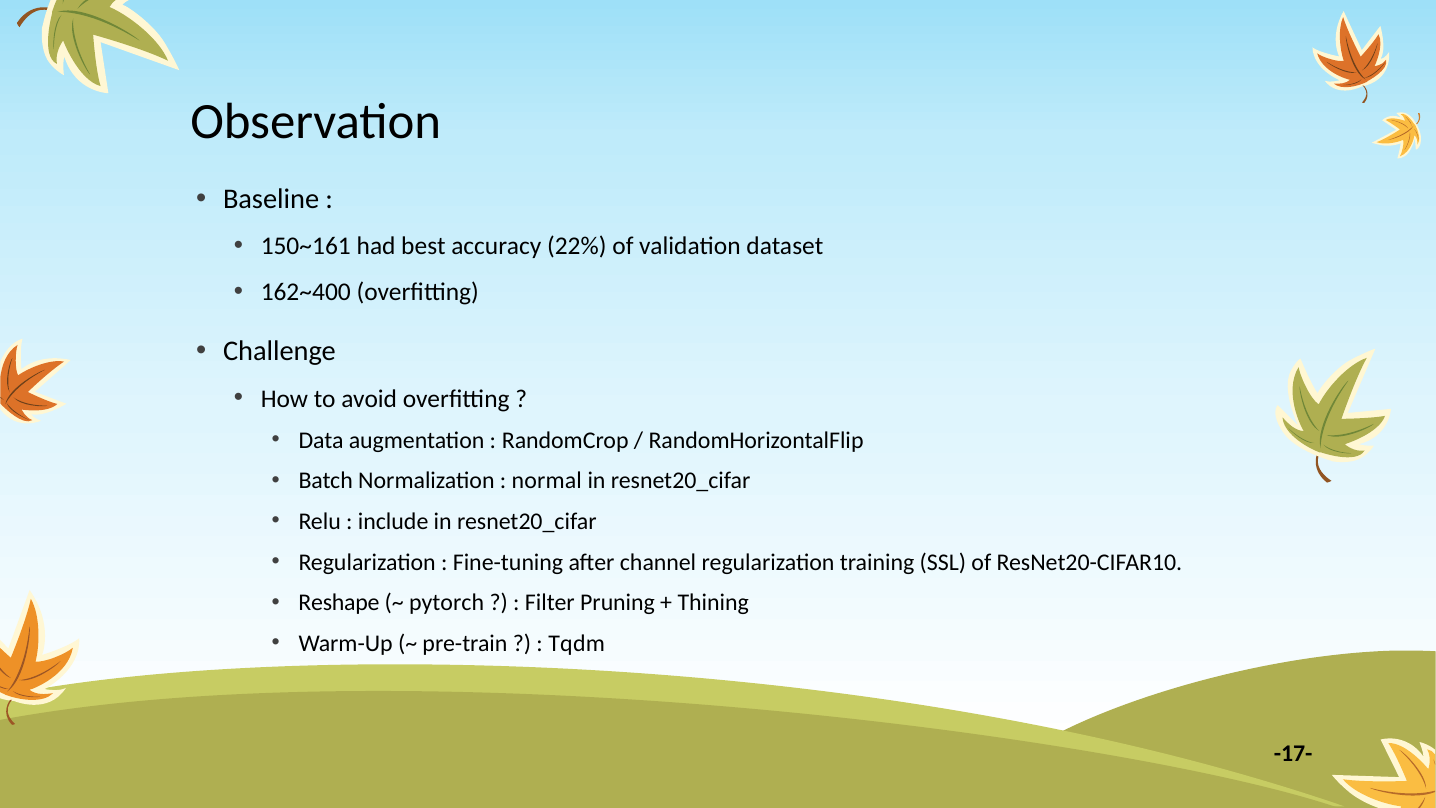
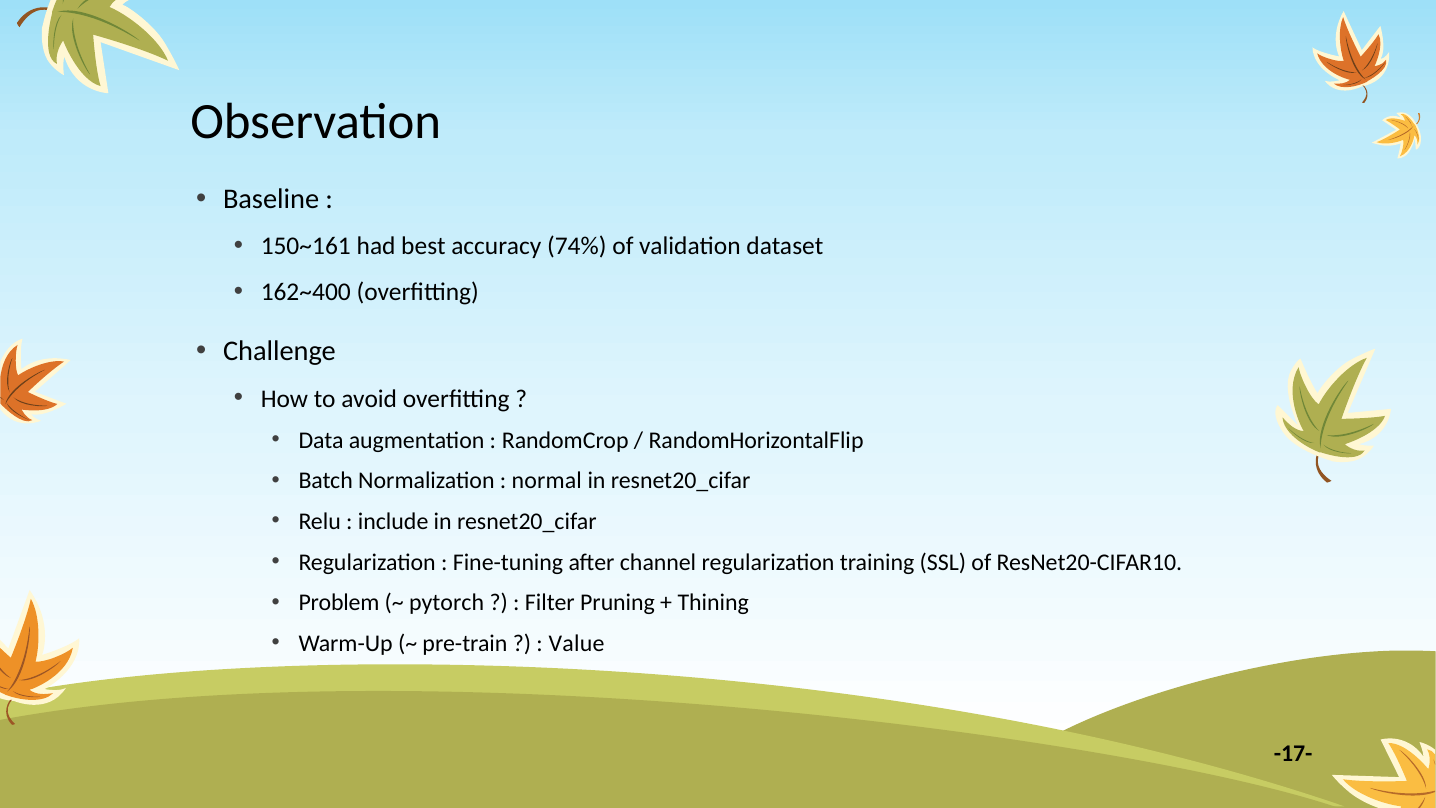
22%: 22% -> 74%
Reshape: Reshape -> Problem
Tqdm: Tqdm -> Value
